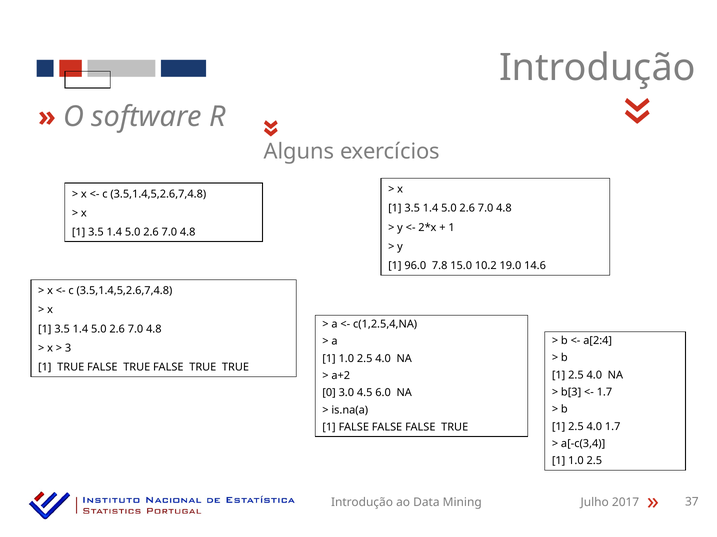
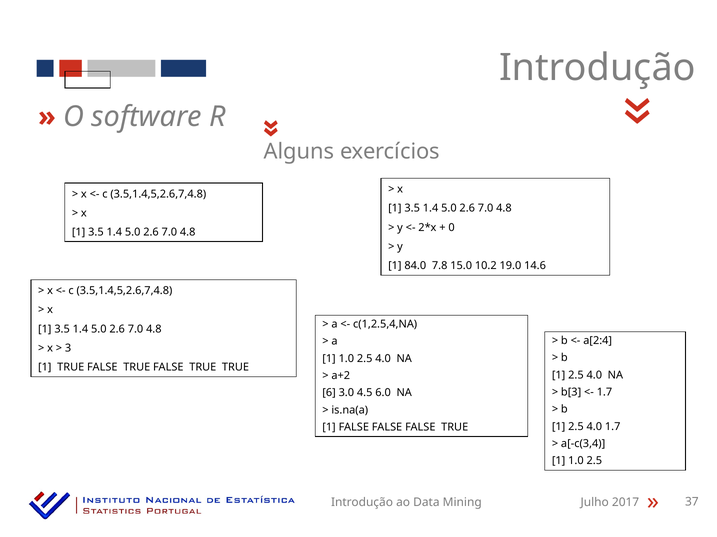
1 at (452, 228): 1 -> 0
96.0: 96.0 -> 84.0
0: 0 -> 6
